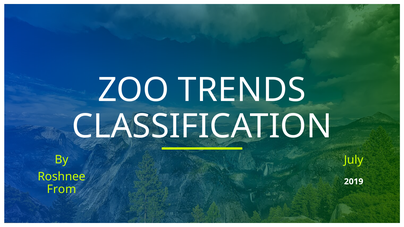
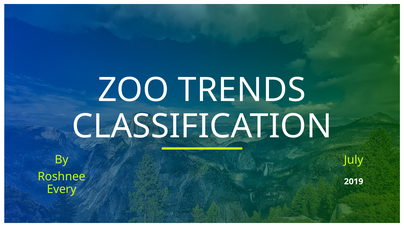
From: From -> Every
